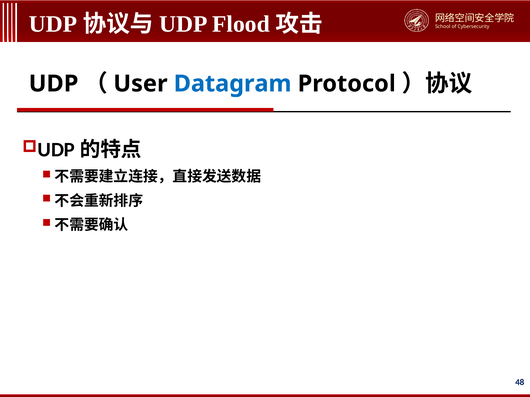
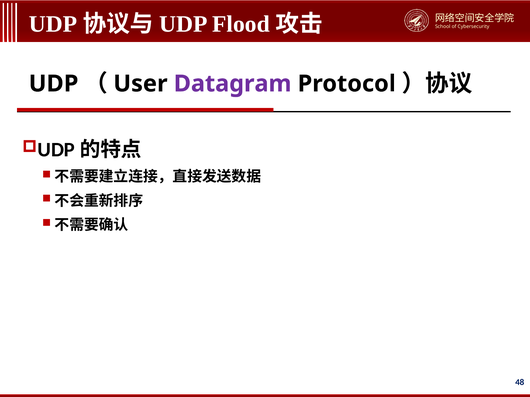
Datagram colour: blue -> purple
